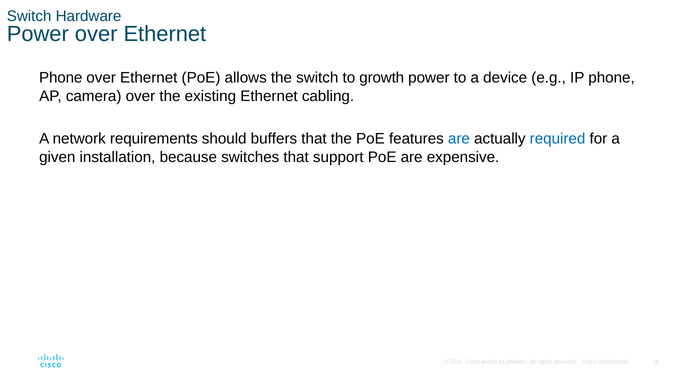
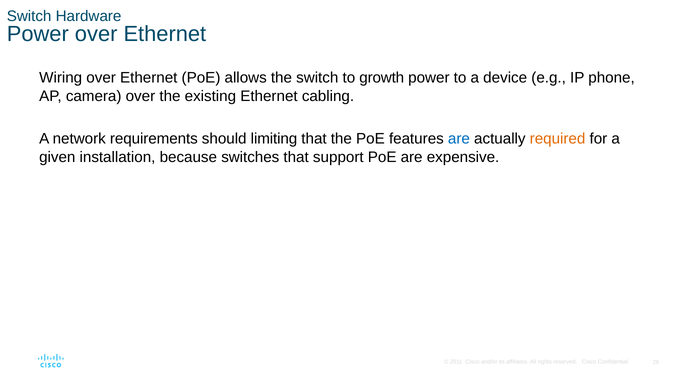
Phone at (61, 78): Phone -> Wiring
buffers: buffers -> limiting
required colour: blue -> orange
